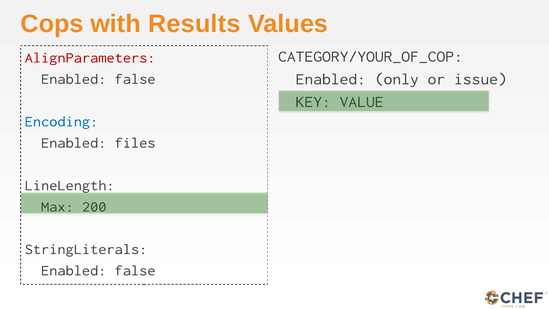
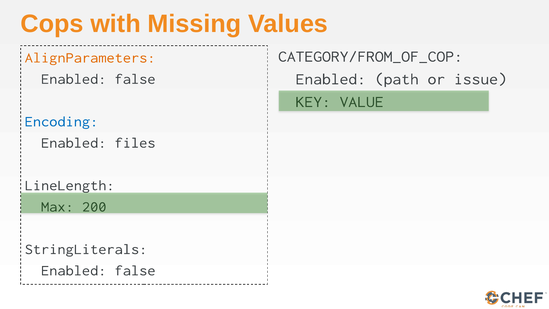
Results: Results -> Missing
CATEGORY/YOUR_OF_COP: CATEGORY/YOUR_OF_COP -> CATEGORY/FROM_OF_COP
AlignParameters colour: red -> orange
only: only -> path
